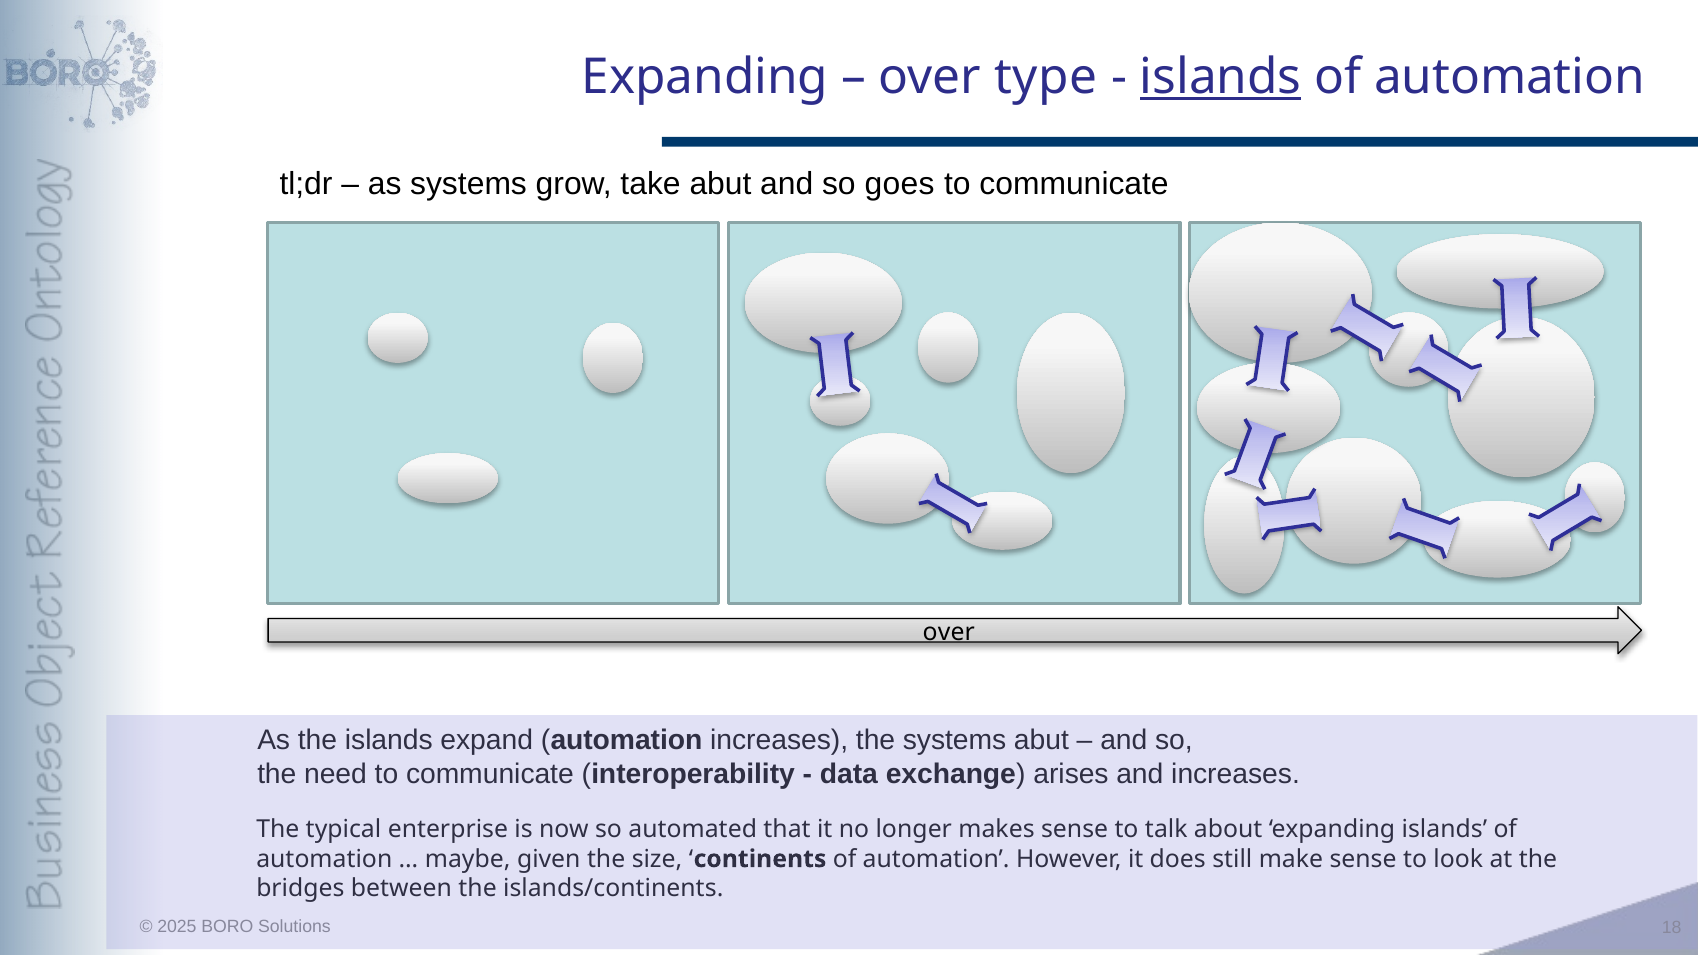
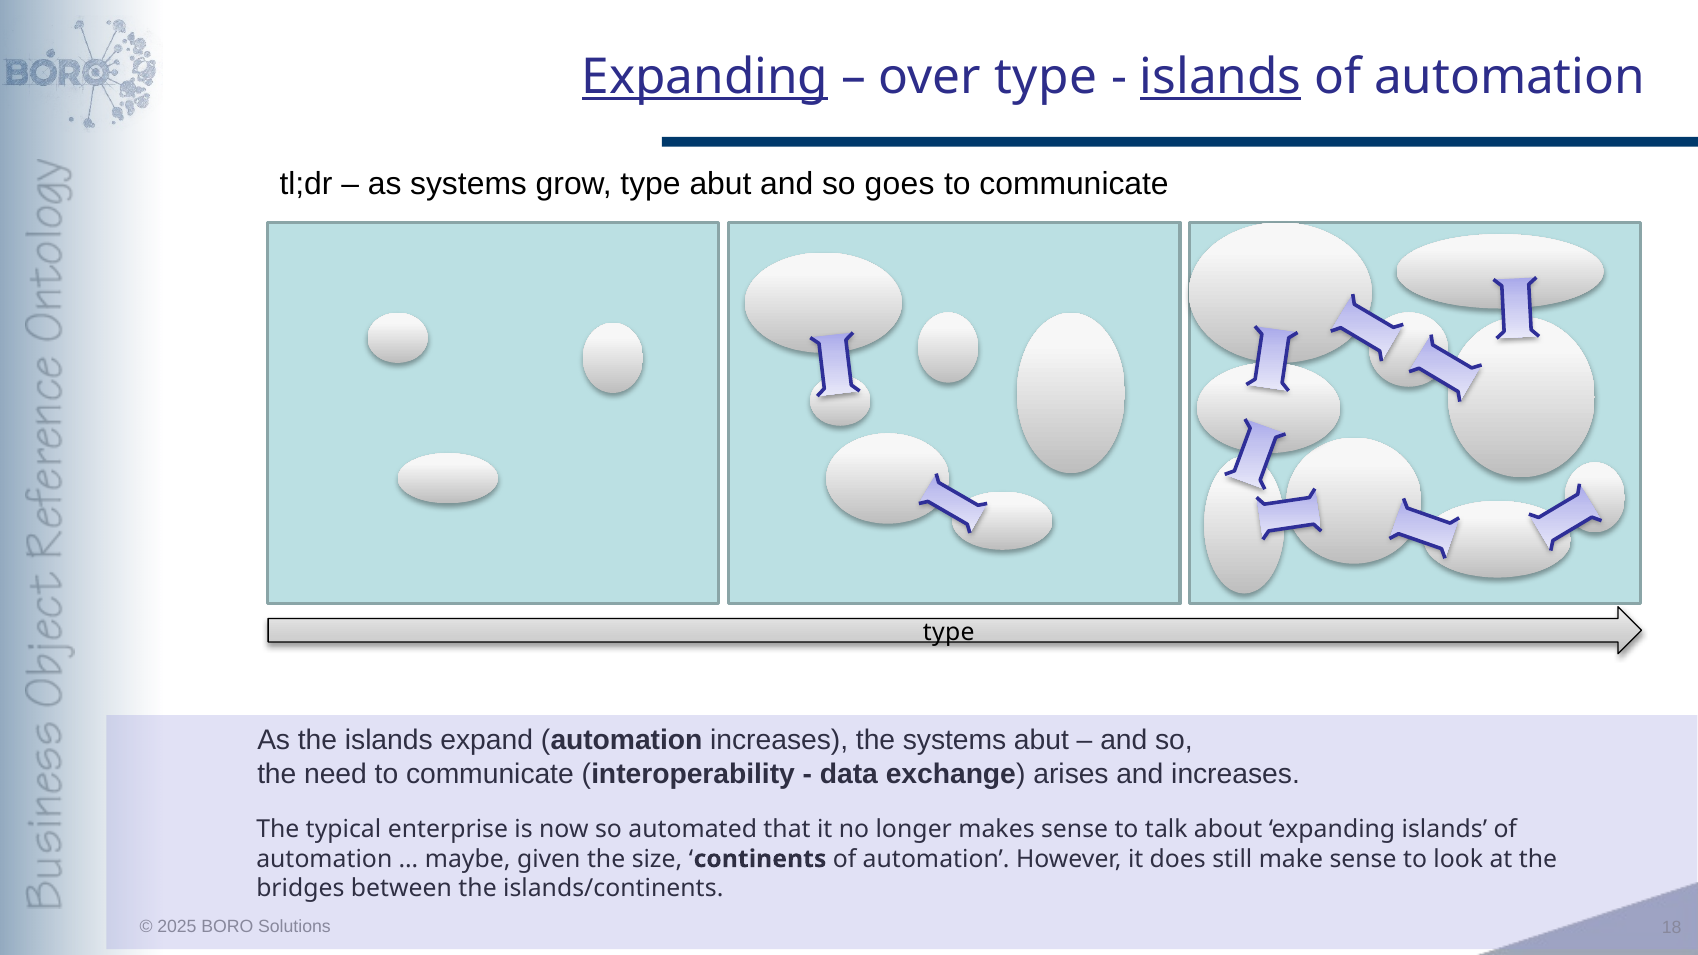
Expanding at (705, 78) underline: none -> present
grow take: take -> type
over at (949, 632): over -> type
